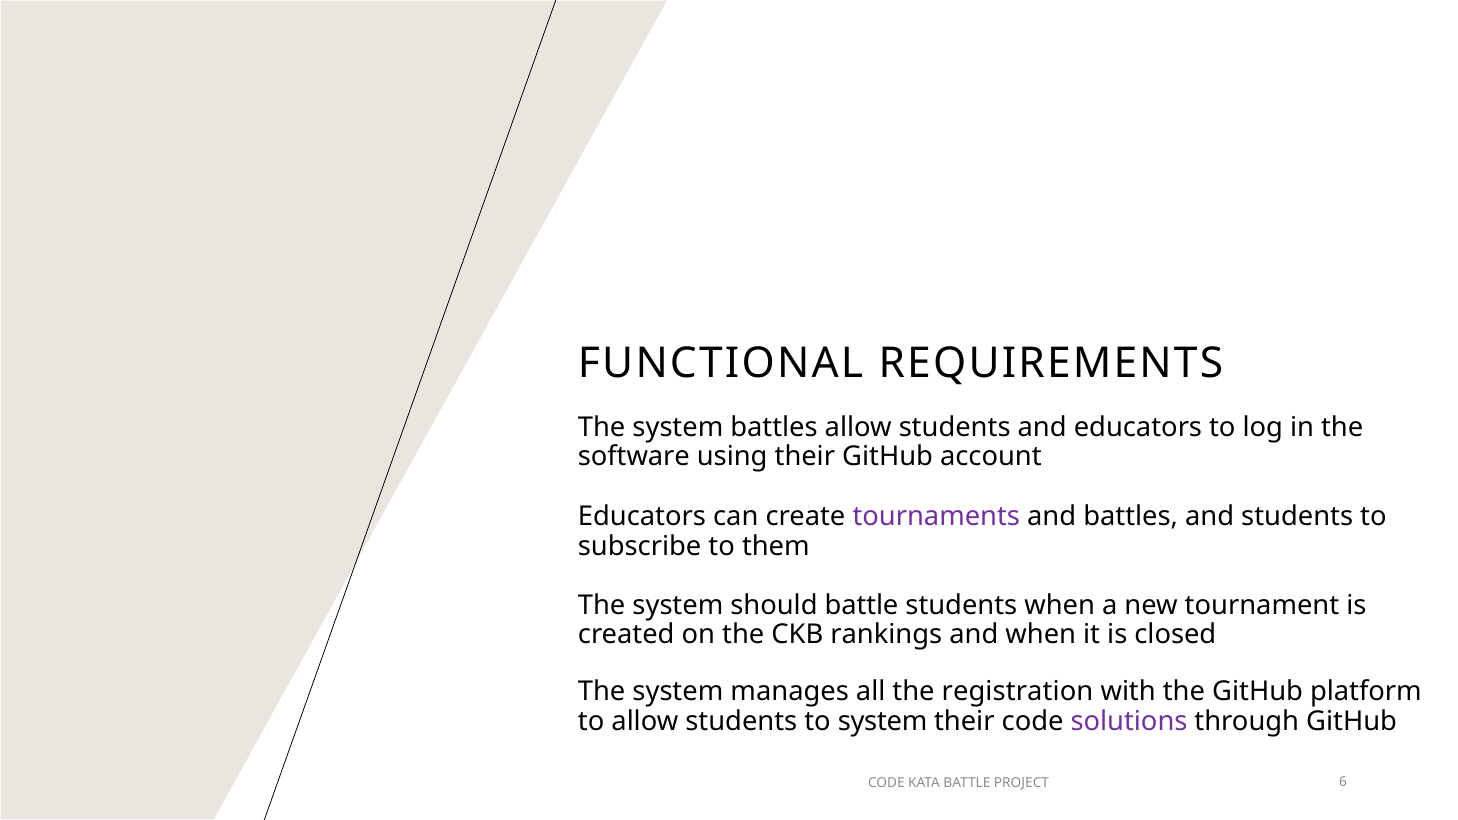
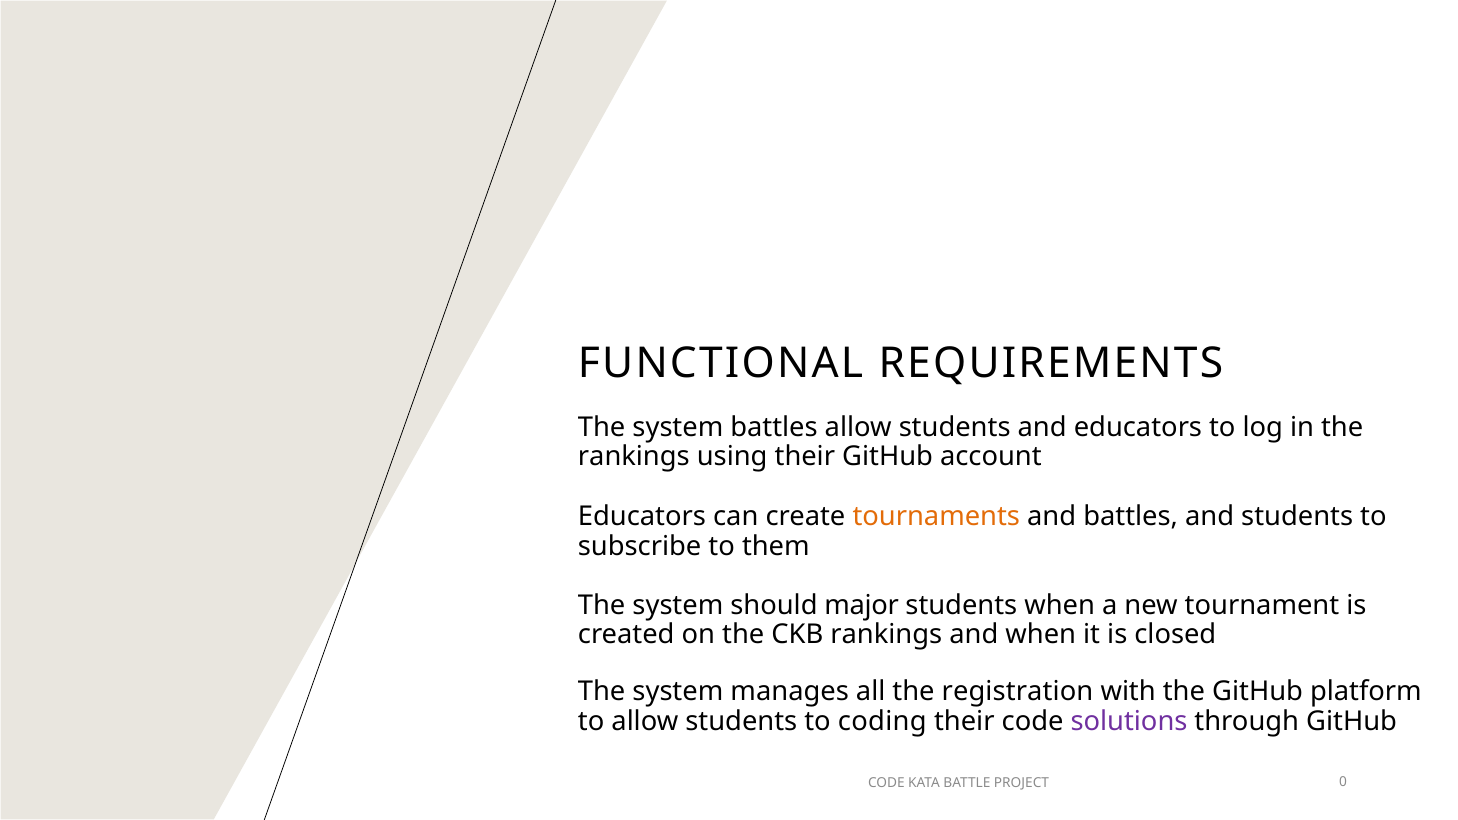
software at (634, 457): software -> rankings
tournaments colour: purple -> orange
should battle: battle -> major
to system: system -> coding
6: 6 -> 0
